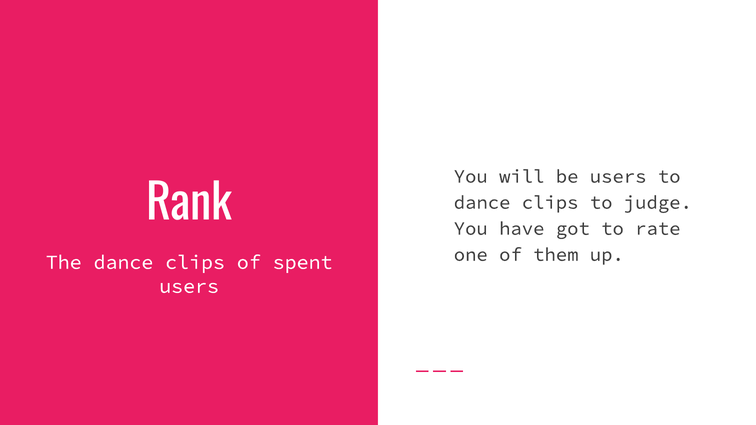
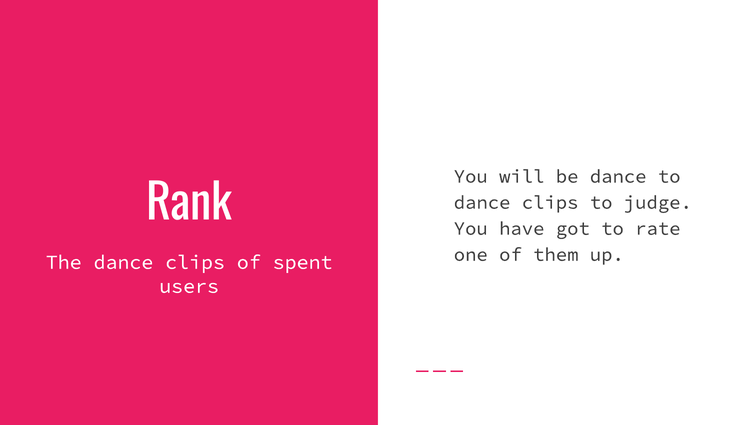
be users: users -> dance
